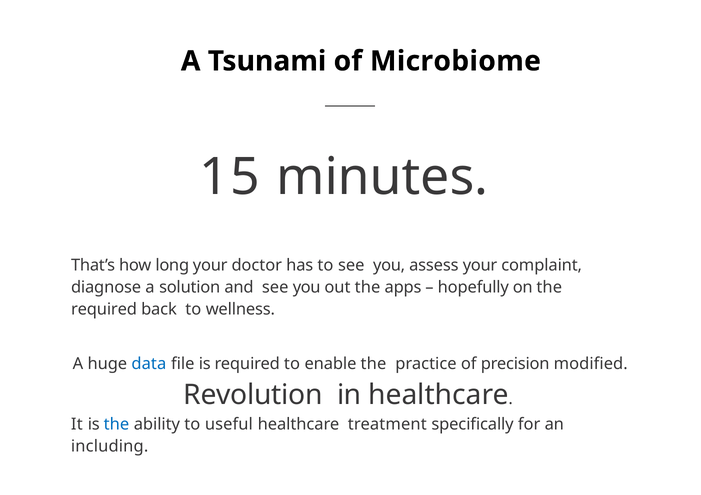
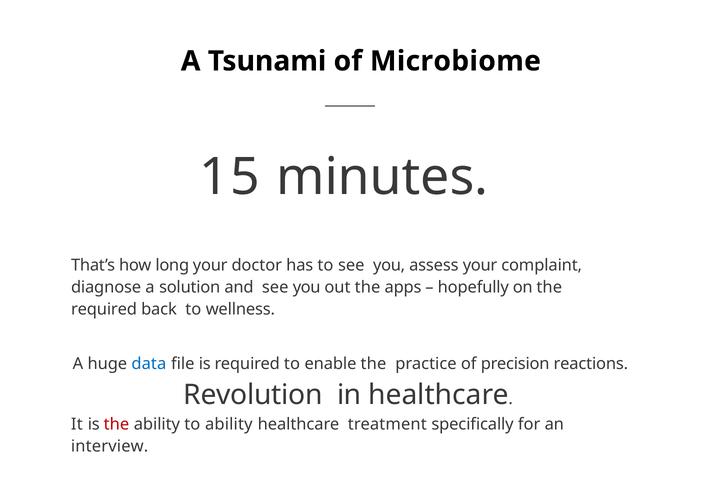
modified: modified -> reactions
the at (116, 424) colour: blue -> red
to useful: useful -> ability
including: including -> interview
